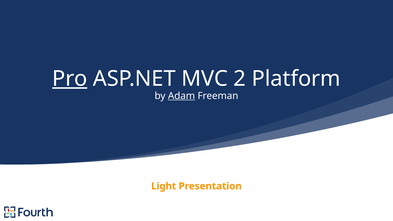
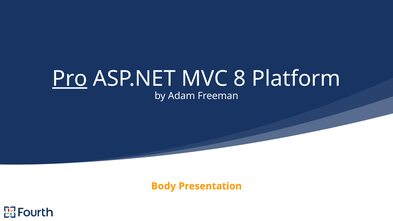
2: 2 -> 8
Adam underline: present -> none
Light: Light -> Body
